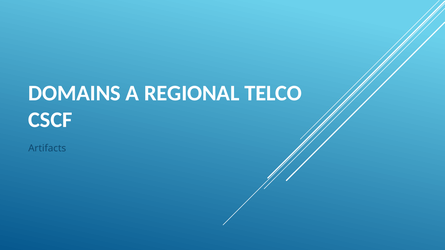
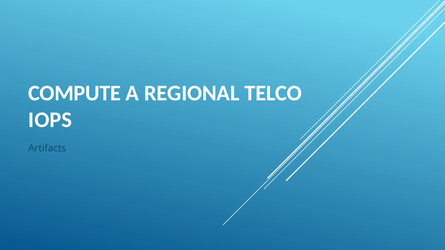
DOMAINS: DOMAINS -> COMPUTE
CSCF: CSCF -> IOPS
